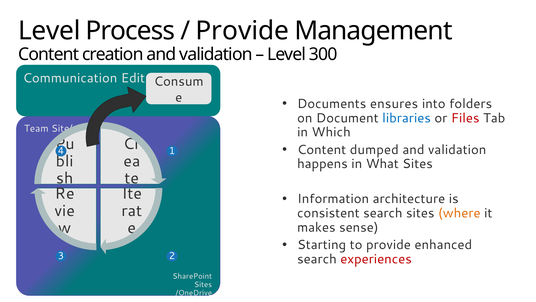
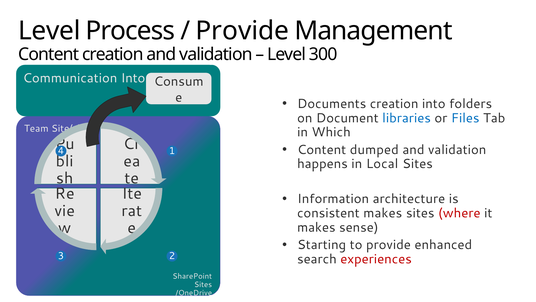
Communication Edit: Edit -> Into
ensures at (394, 104): ensures -> creation
Files colour: red -> blue
What: What -> Local
search at (383, 213): search -> makes
where colour: orange -> red
